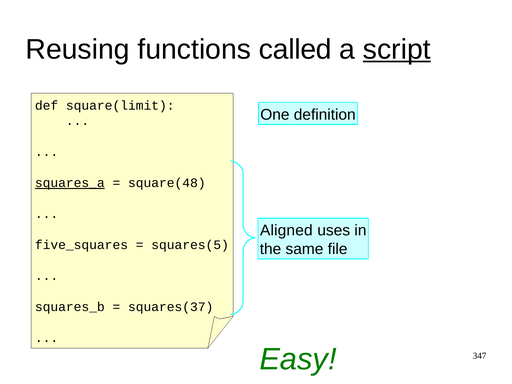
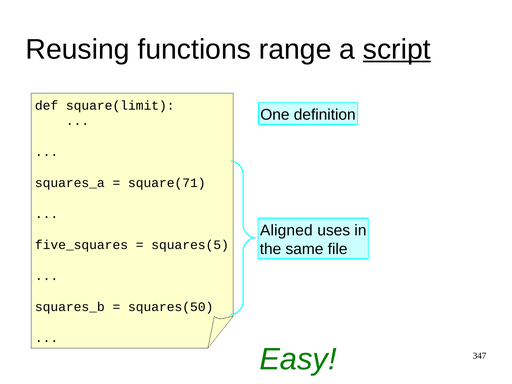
called: called -> range
squares_a underline: present -> none
square(48: square(48 -> square(71
squares(37: squares(37 -> squares(50
